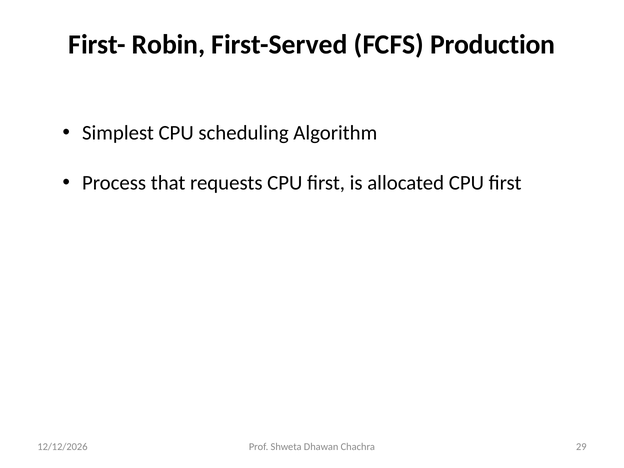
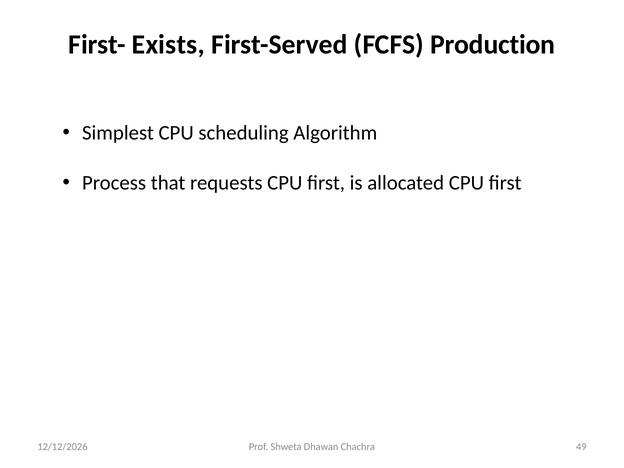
Robin: Robin -> Exists
29: 29 -> 49
